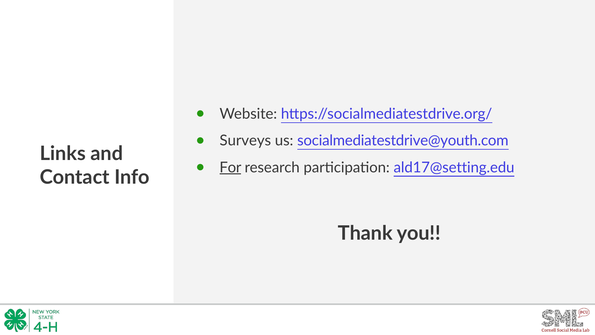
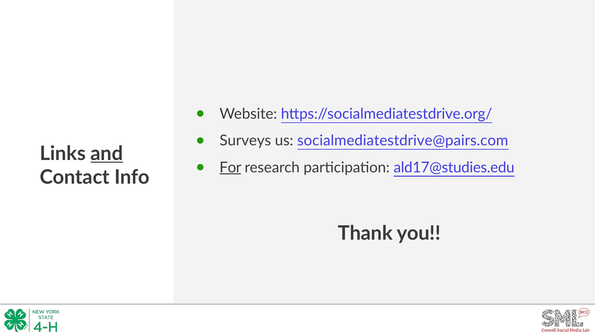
socialmediatestdrive@youth.com: socialmediatestdrive@youth.com -> socialmediatestdrive@pairs.com
and underline: none -> present
ald17@setting.edu: ald17@setting.edu -> ald17@studies.edu
